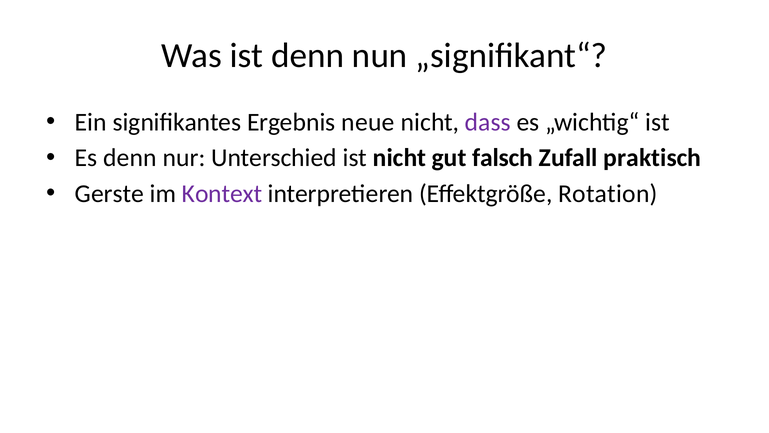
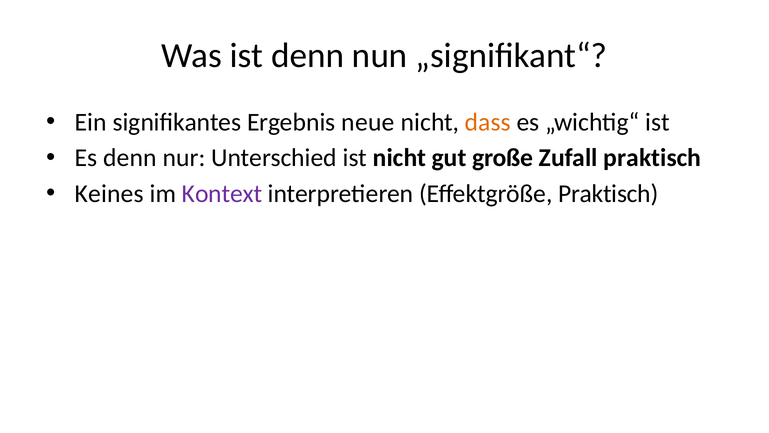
dass colour: purple -> orange
falsch: falsch -> große
Gerste: Gerste -> Keines
Effektgröße Rotation: Rotation -> Praktisch
